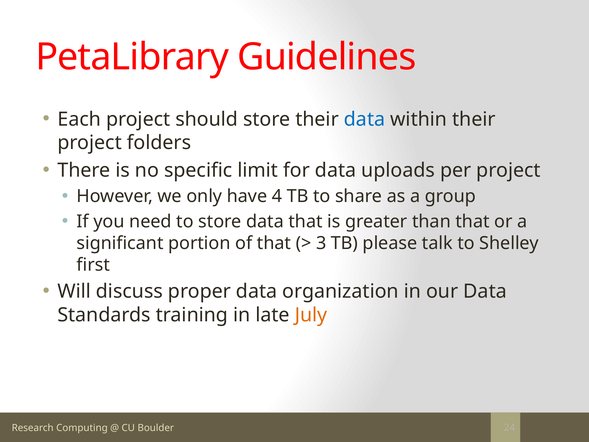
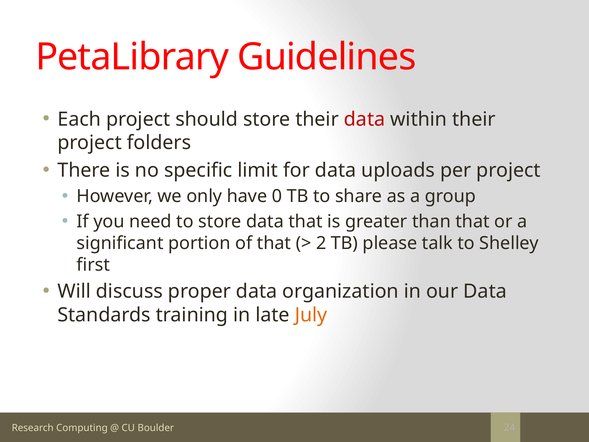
data at (365, 119) colour: blue -> red
4: 4 -> 0
3: 3 -> 2
